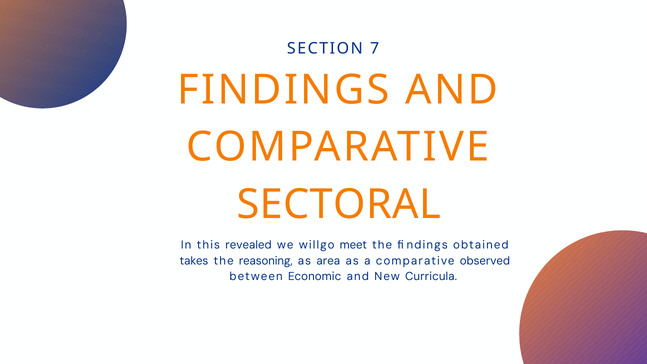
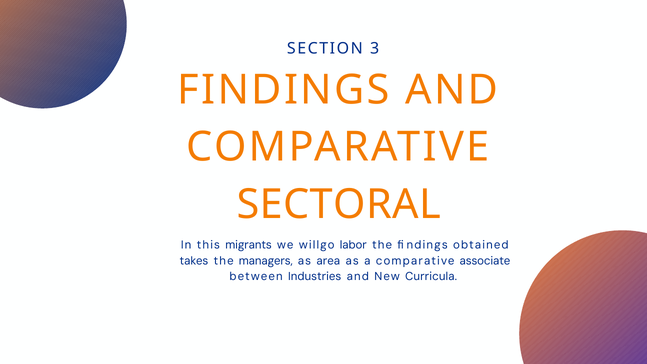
7: 7 -> 3
revealed: revealed -> migrants
meet: meet -> labor
reasoning: reasoning -> managers
observed: observed -> associate
Economic: Economic -> Industries
